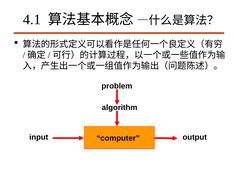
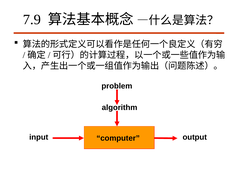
4.1: 4.1 -> 7.9
